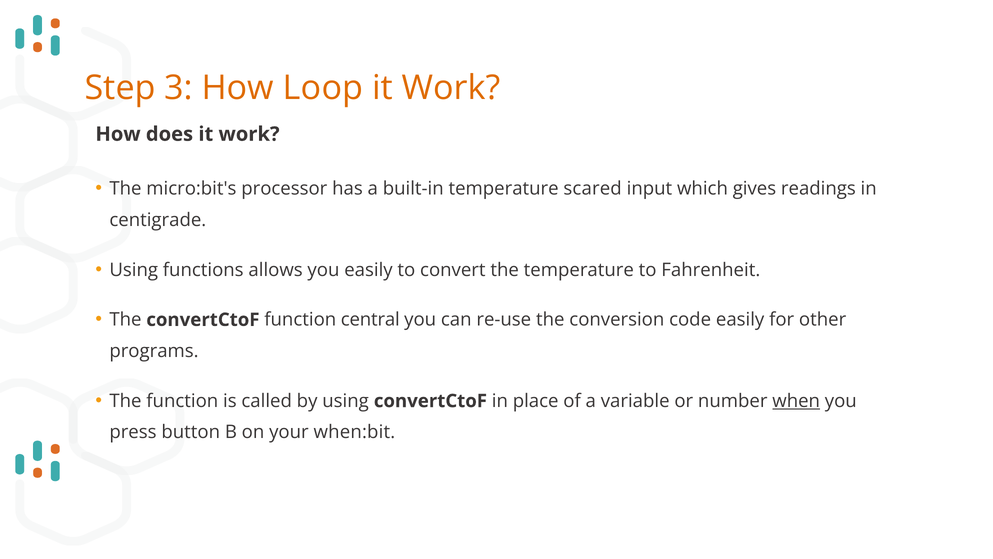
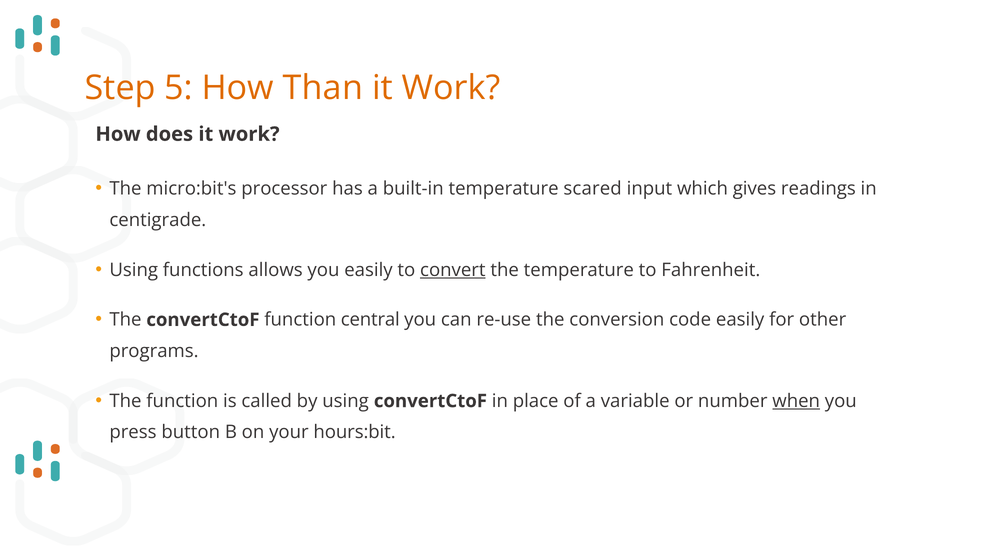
3: 3 -> 5
Loop: Loop -> Than
convert underline: none -> present
when:bit: when:bit -> hours:bit
